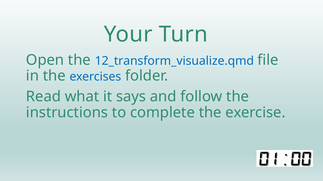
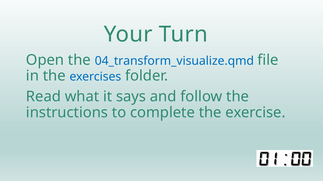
12_transform_visualize.qmd: 12_transform_visualize.qmd -> 04_transform_visualize.qmd
